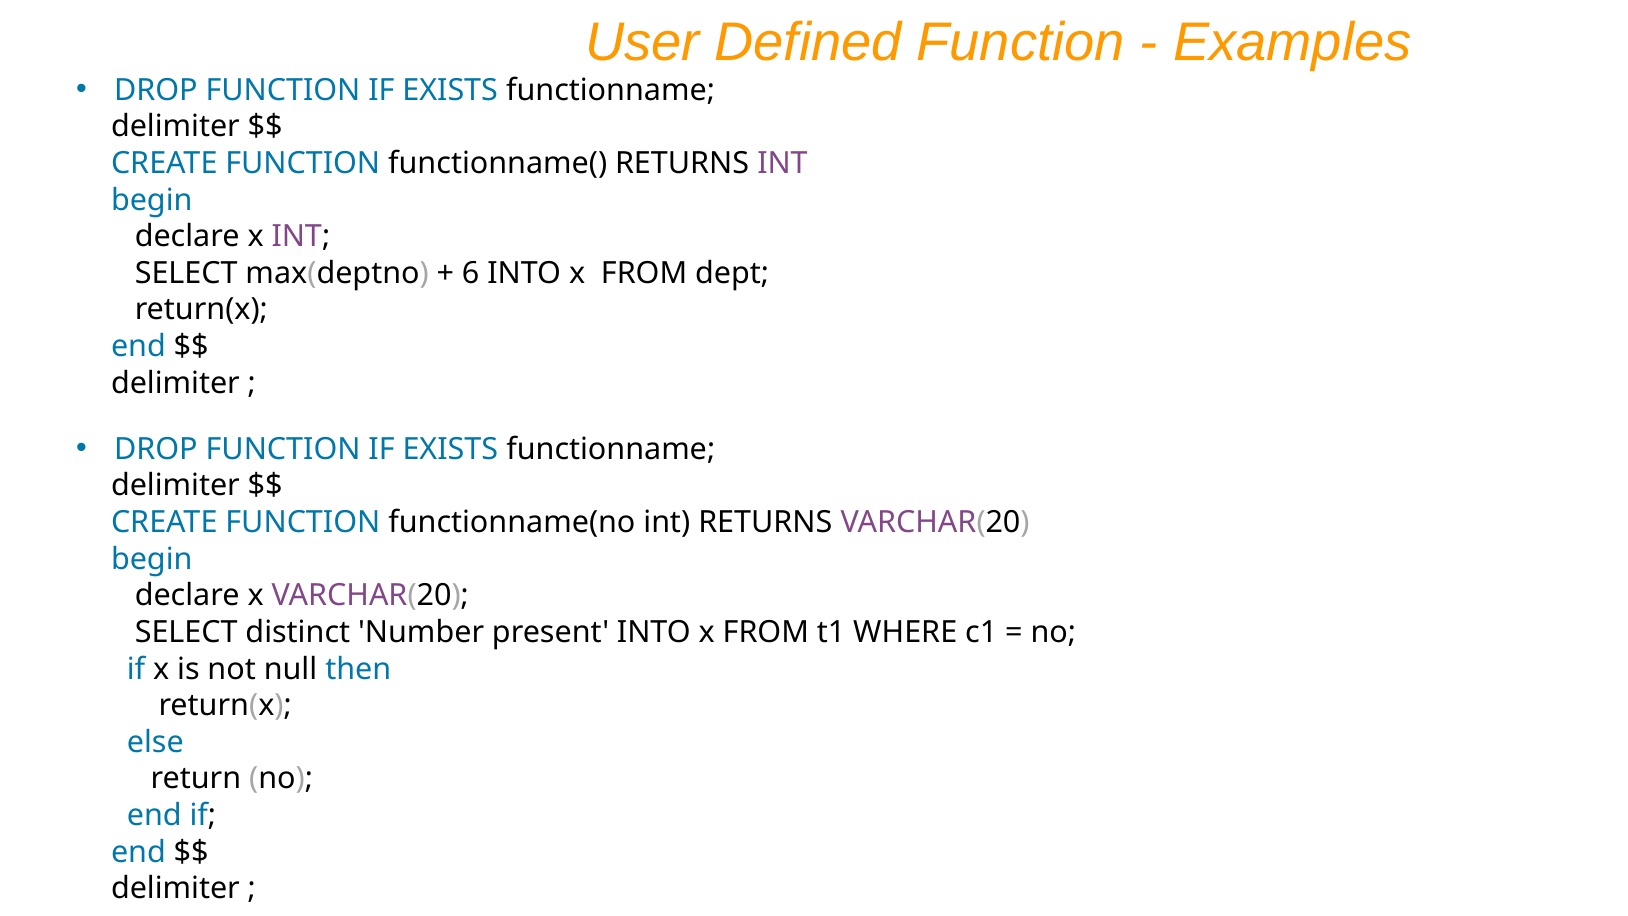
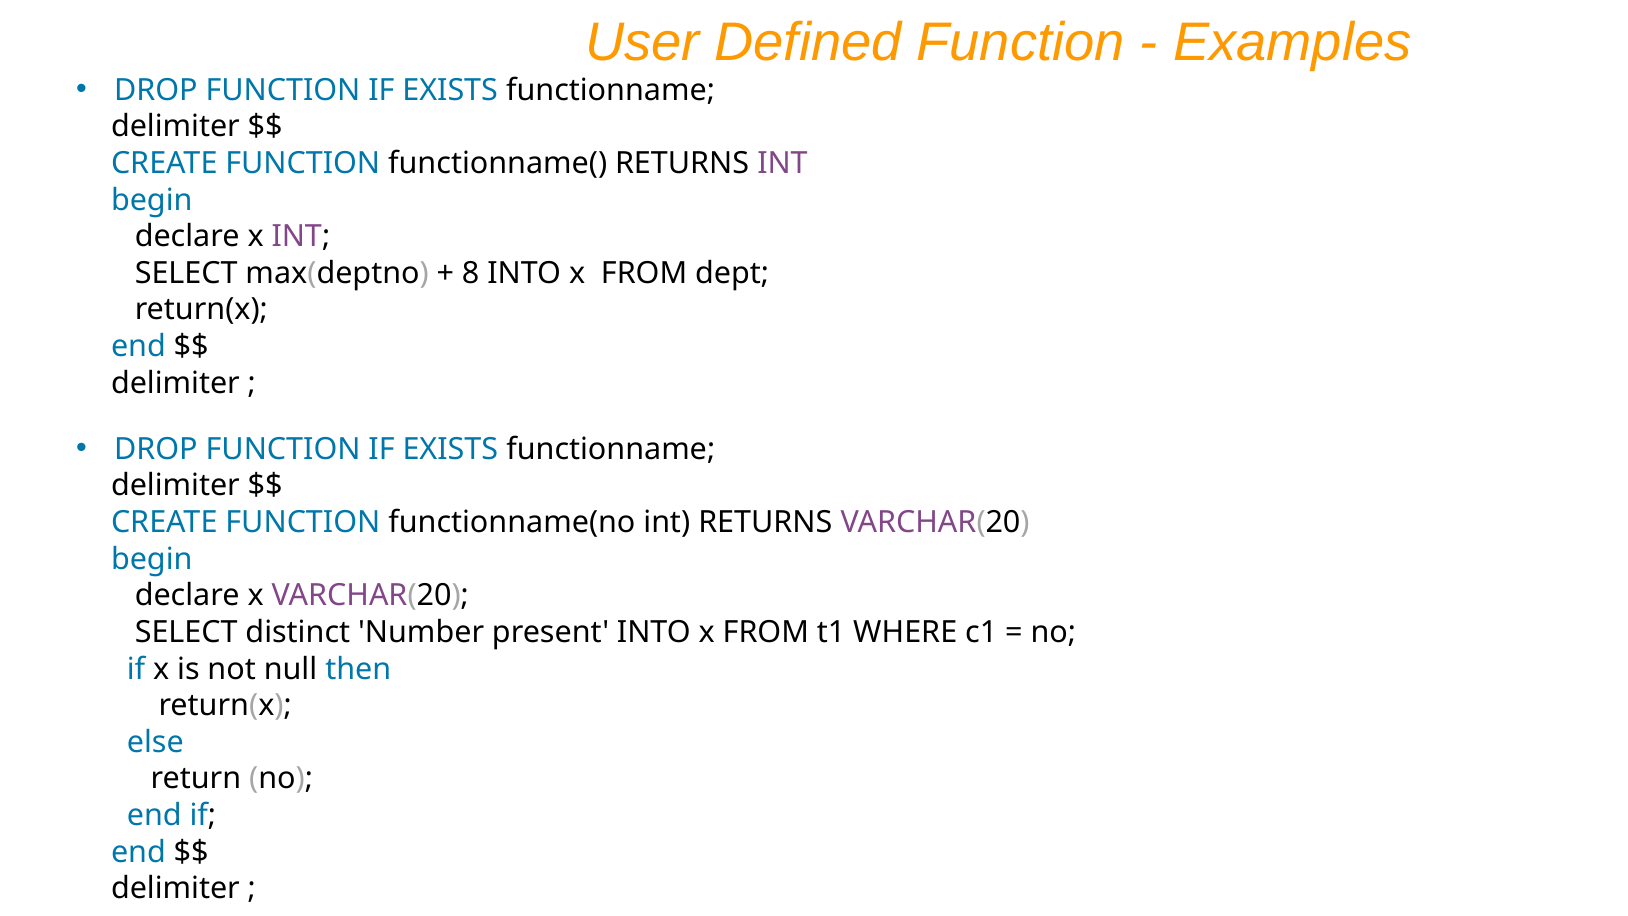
6: 6 -> 8
